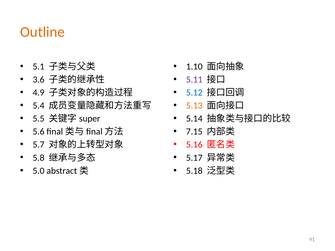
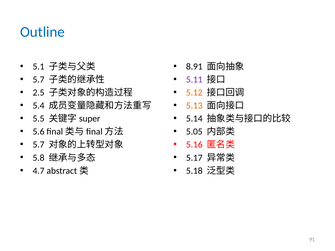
Outline colour: orange -> blue
1.10: 1.10 -> 8.91
3.6 at (39, 80): 3.6 -> 5.7
4.9: 4.9 -> 2.5
5.12 colour: blue -> orange
7.15: 7.15 -> 5.05
5.0: 5.0 -> 4.7
